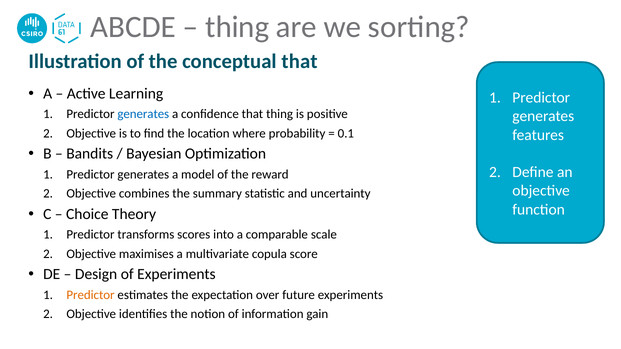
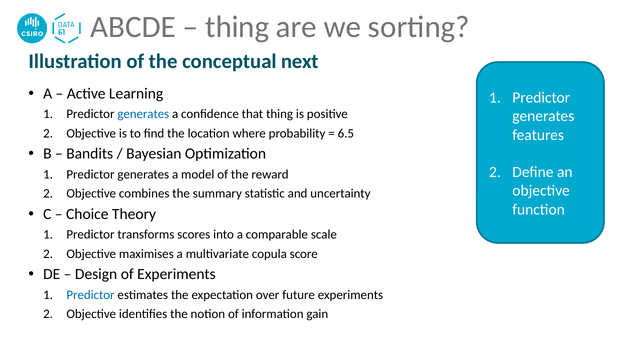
conceptual that: that -> next
0.1: 0.1 -> 6.5
Predictor at (91, 295) colour: orange -> blue
